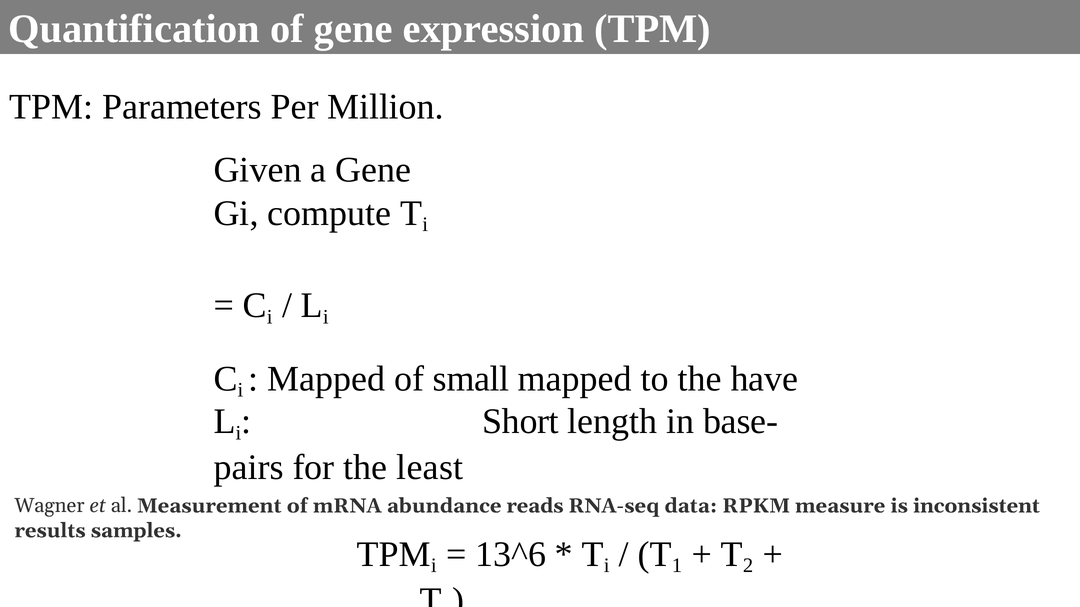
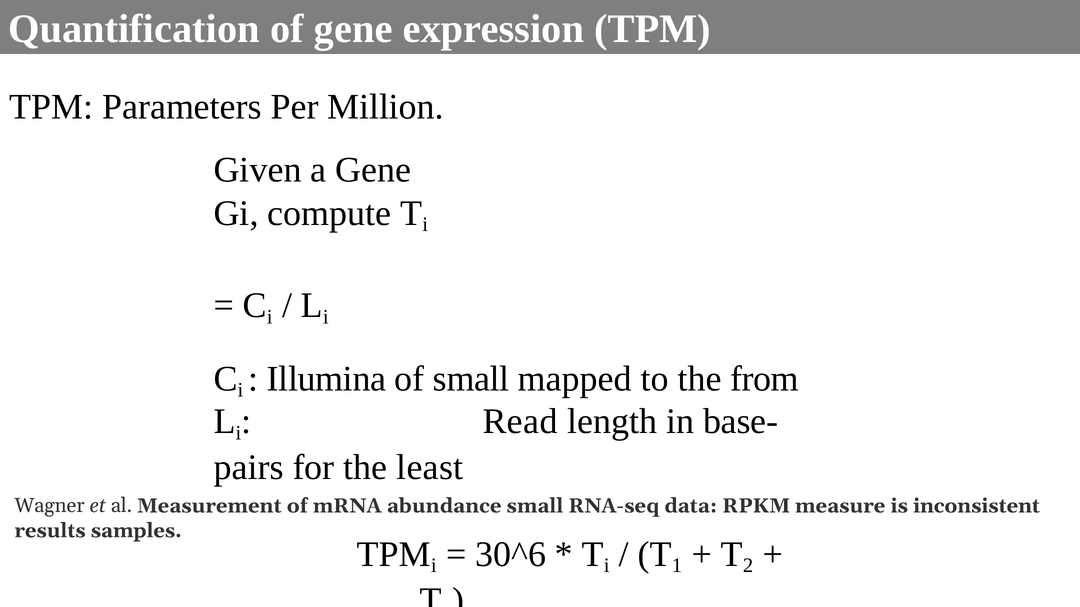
Mapped at (326, 379): Mapped -> Illumina
have: have -> from
Short: Short -> Read
abundance reads: reads -> small
13^6: 13^6 -> 30^6
